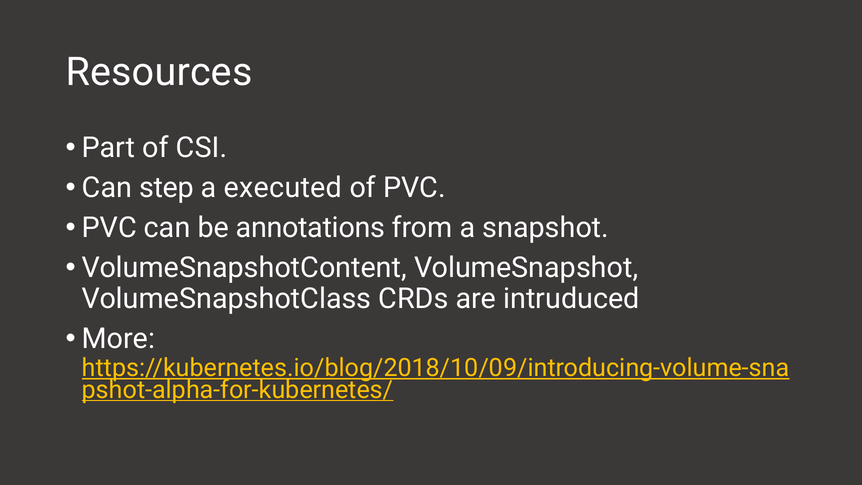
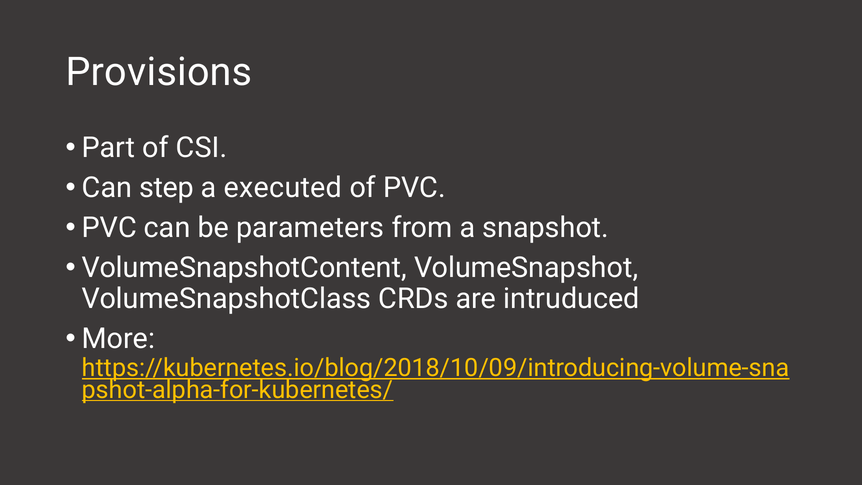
Resources: Resources -> Provisions
annotations: annotations -> parameters
